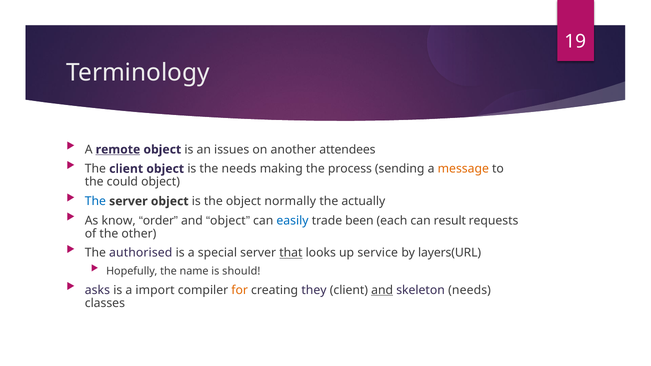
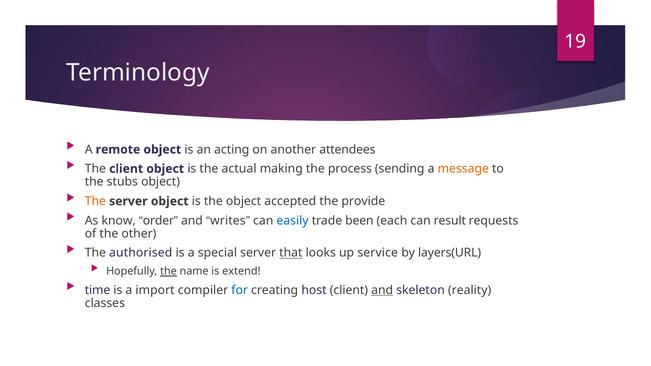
remote underline: present -> none
issues: issues -> acting
the needs: needs -> actual
could: could -> stubs
The at (95, 201) colour: blue -> orange
normally: normally -> accepted
actually: actually -> provide
object at (228, 221): object -> writes
the at (168, 271) underline: none -> present
should: should -> extend
asks: asks -> time
for colour: orange -> blue
they: they -> host
skeleton needs: needs -> reality
